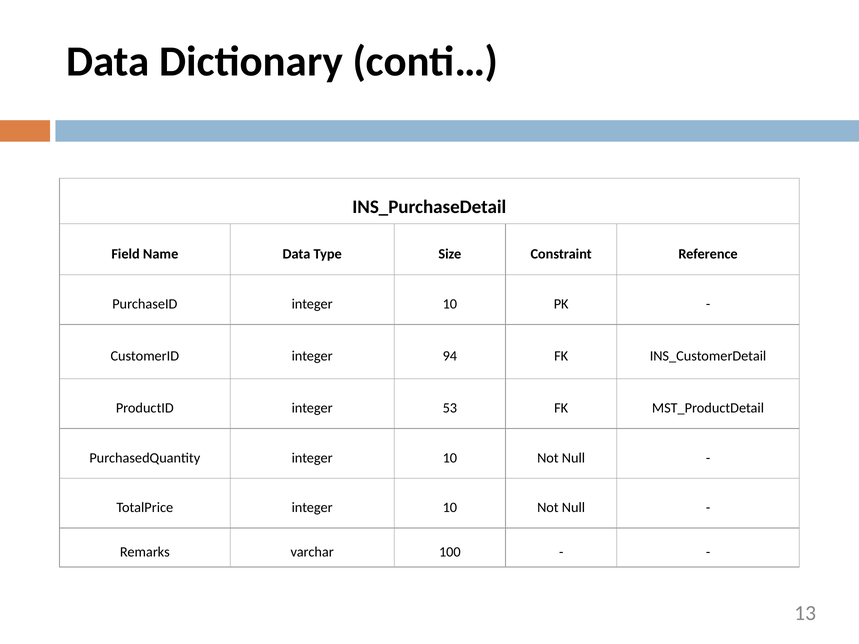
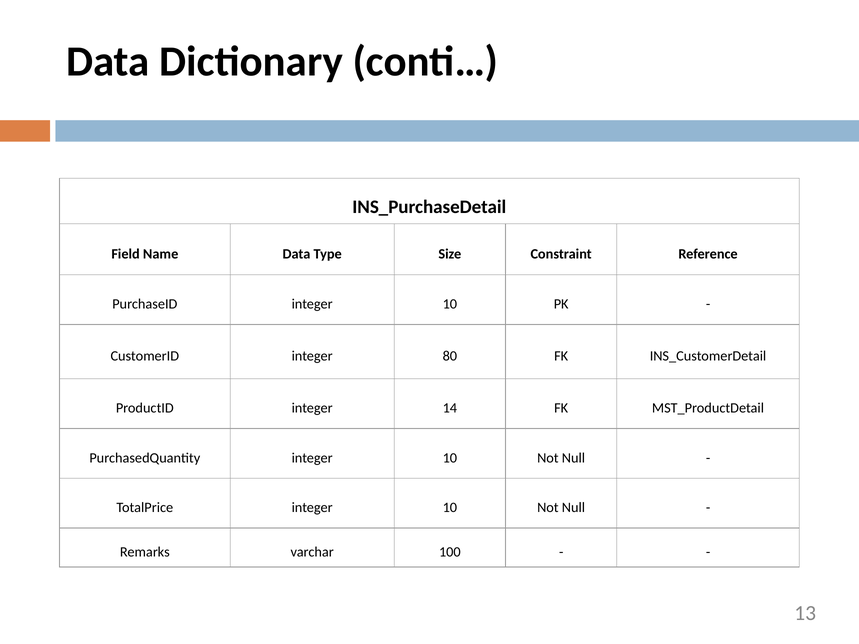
94: 94 -> 80
53: 53 -> 14
